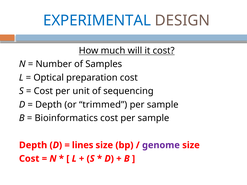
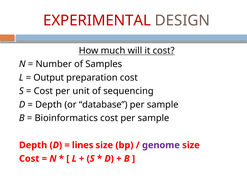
EXPERIMENTAL colour: blue -> red
Optical: Optical -> Output
trimmed: trimmed -> database
